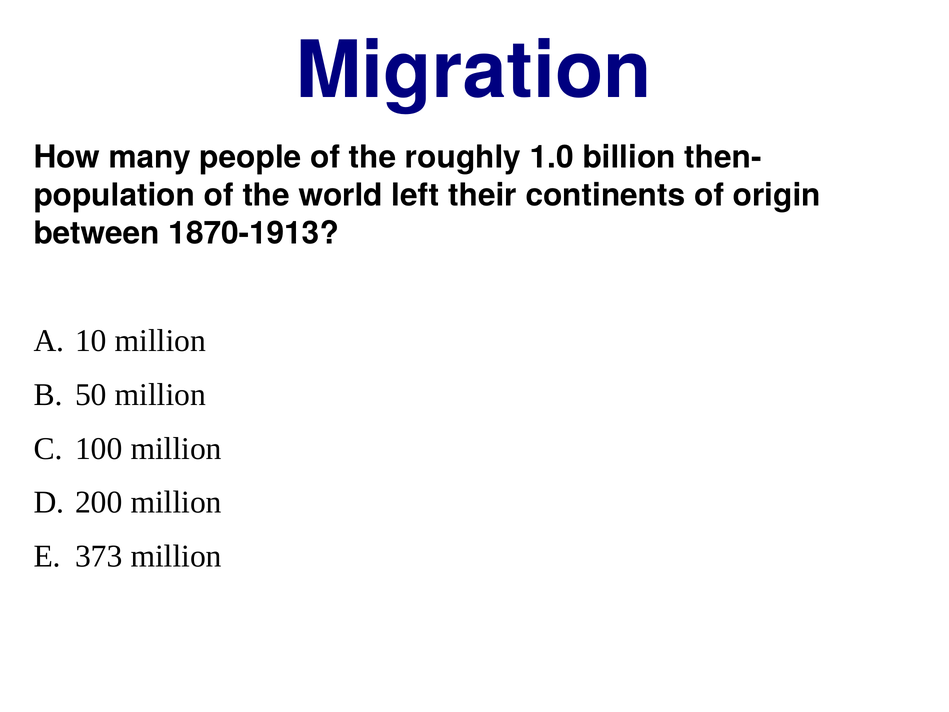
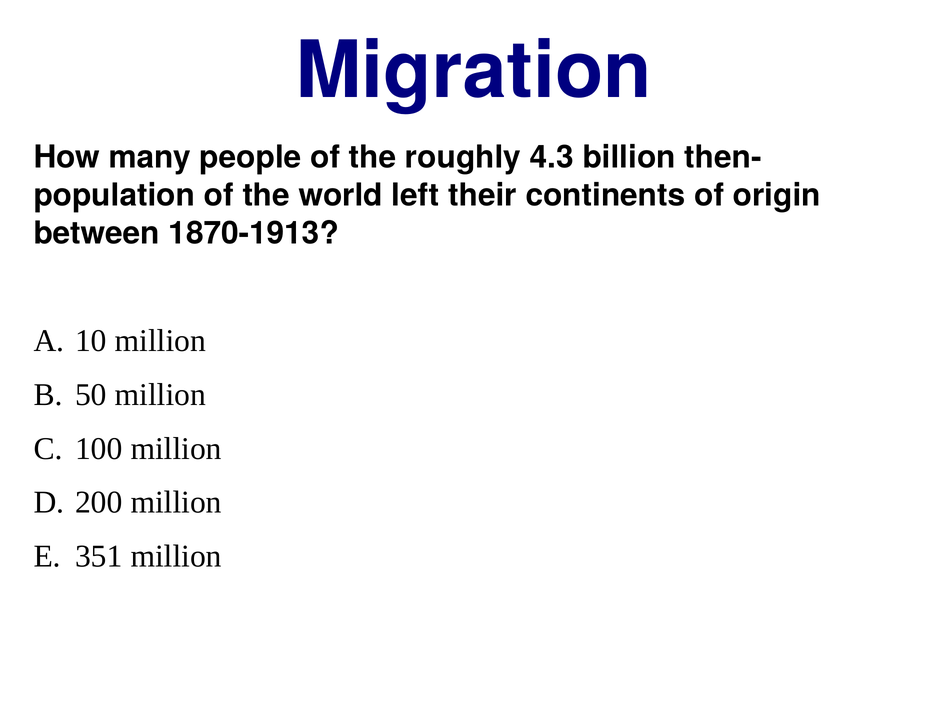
1.0: 1.0 -> 4.3
373: 373 -> 351
